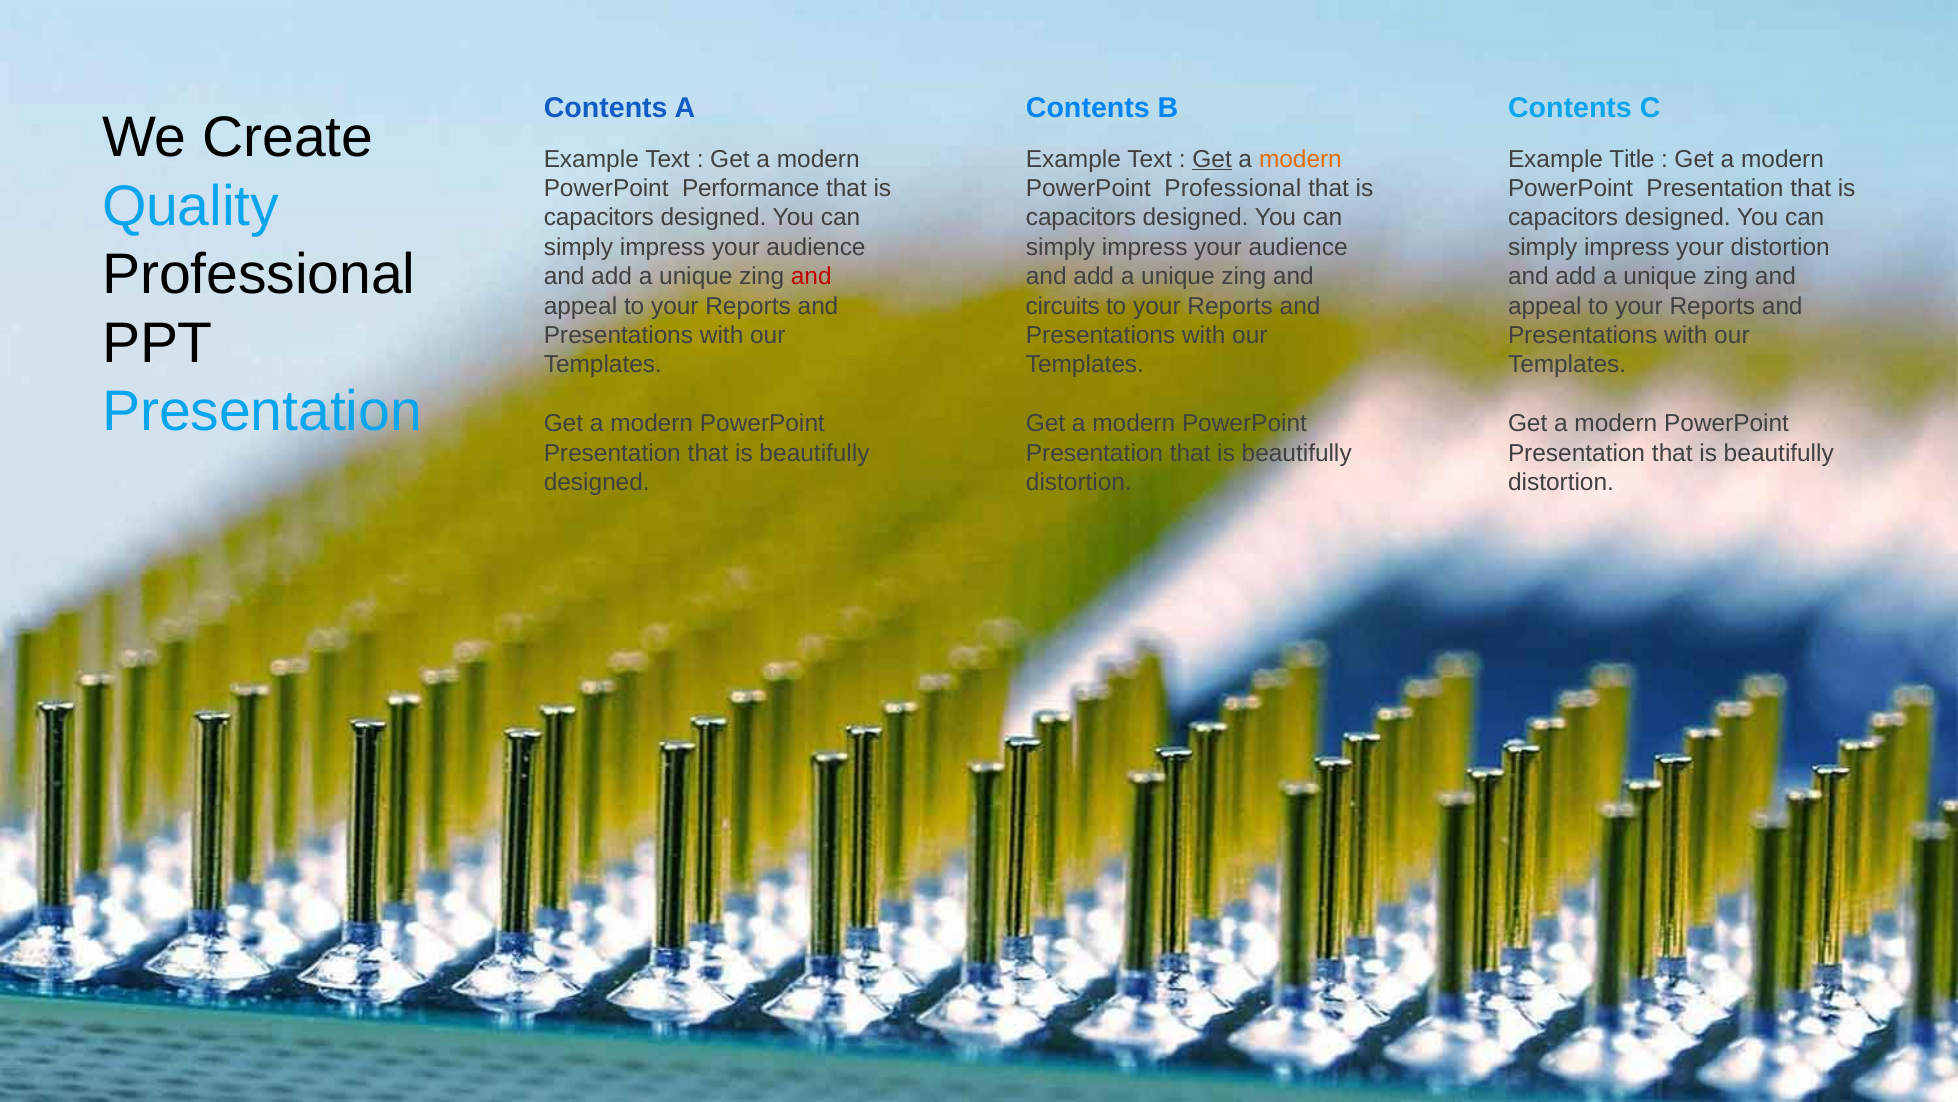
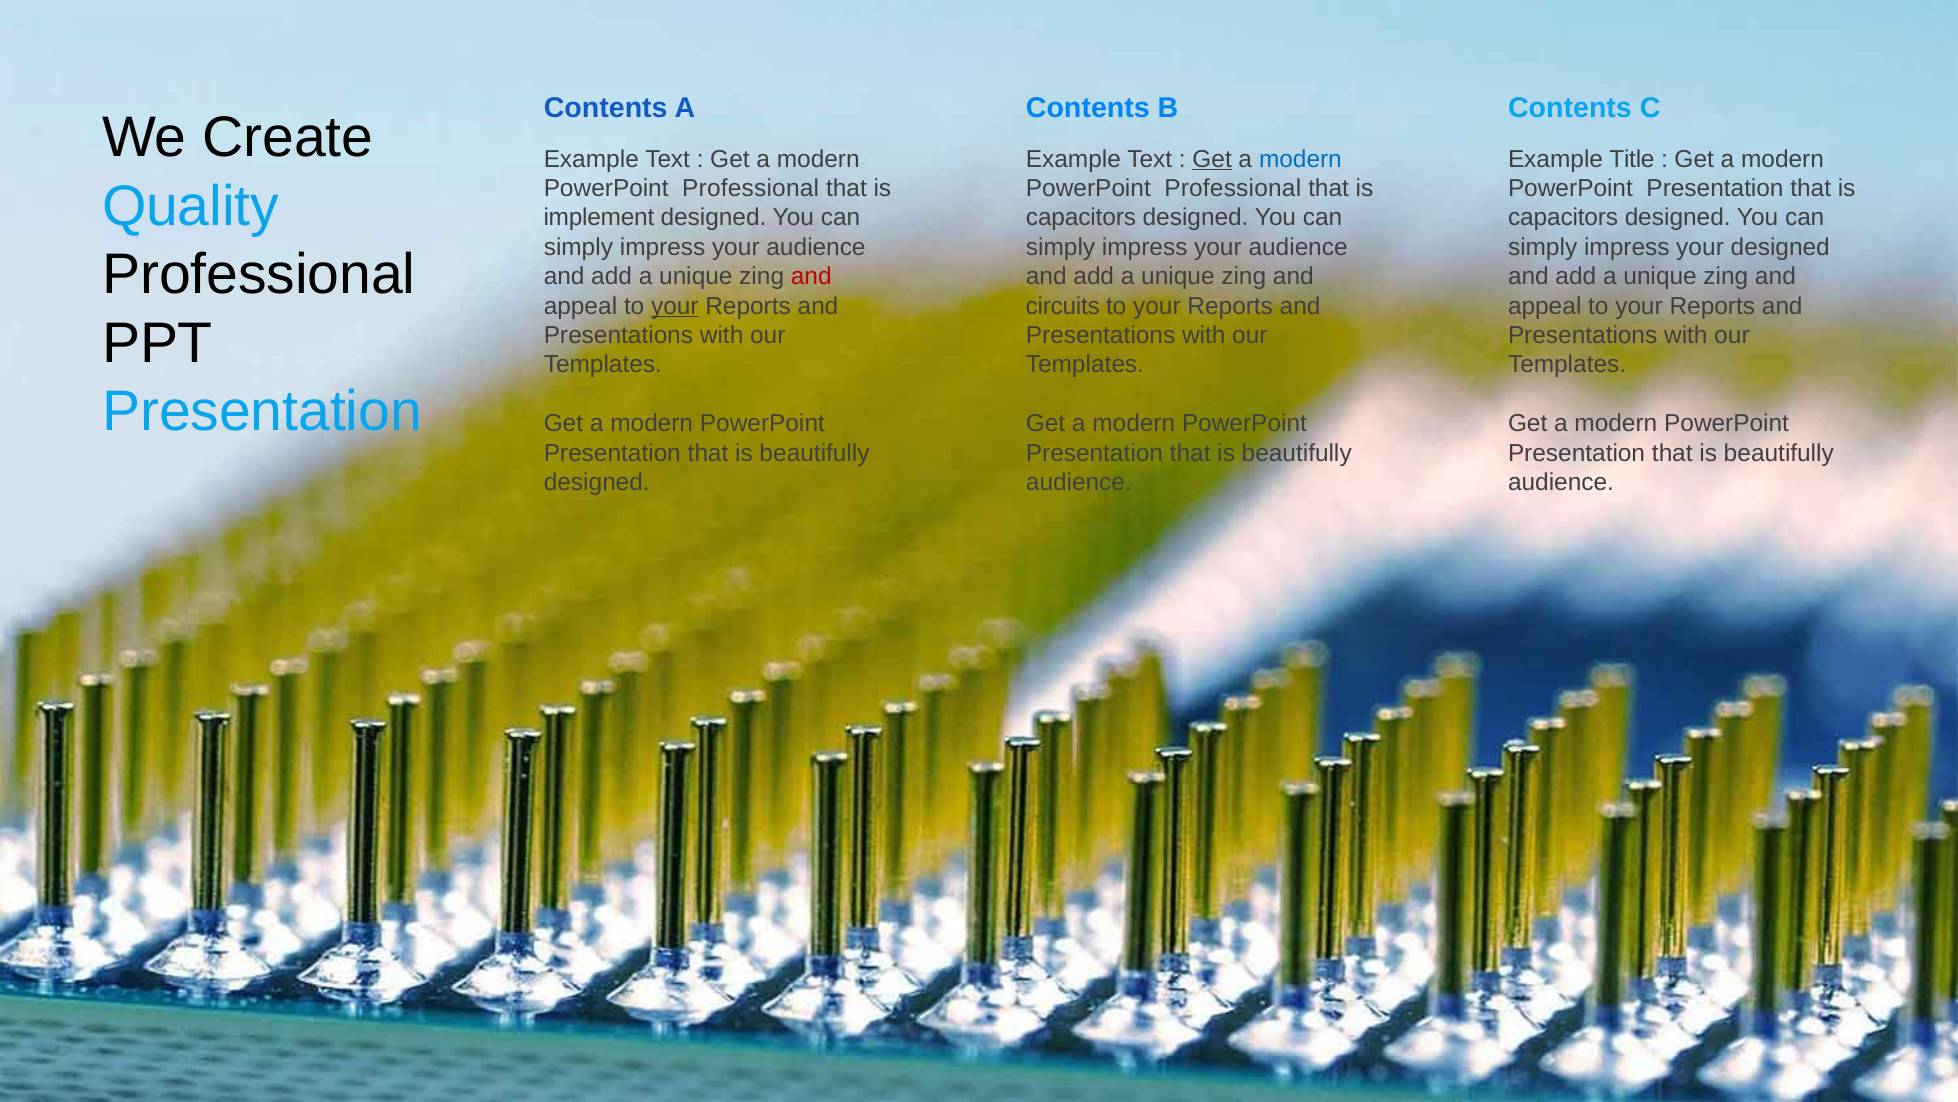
modern at (1300, 159) colour: orange -> blue
Performance at (751, 188): Performance -> Professional
capacitors at (599, 218): capacitors -> implement
your distortion: distortion -> designed
your at (675, 306) underline: none -> present
distortion at (1079, 482): distortion -> audience
distortion at (1561, 482): distortion -> audience
